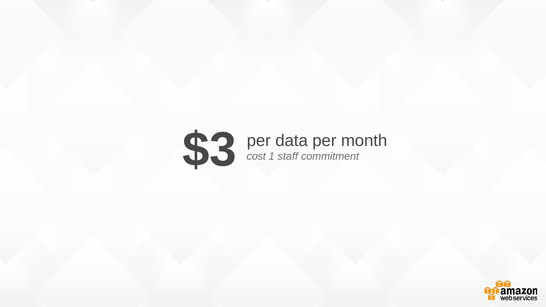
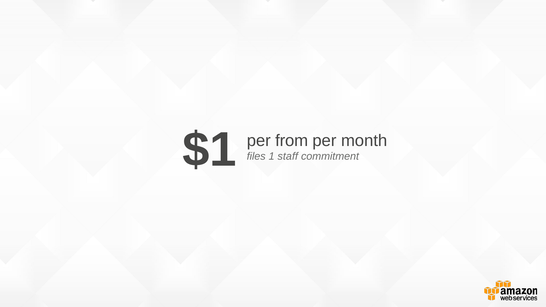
$3: $3 -> $1
data: data -> from
cost: cost -> files
